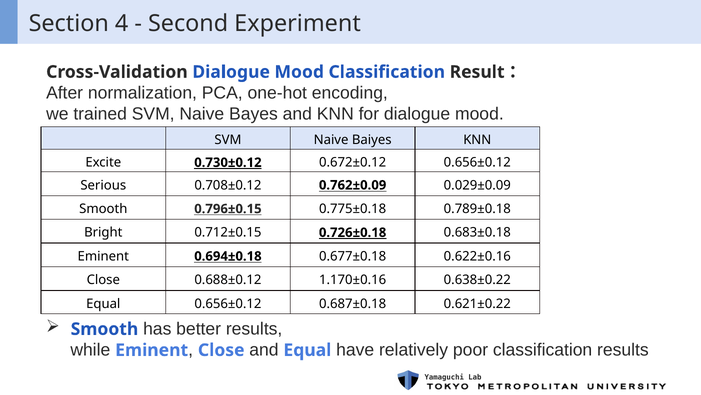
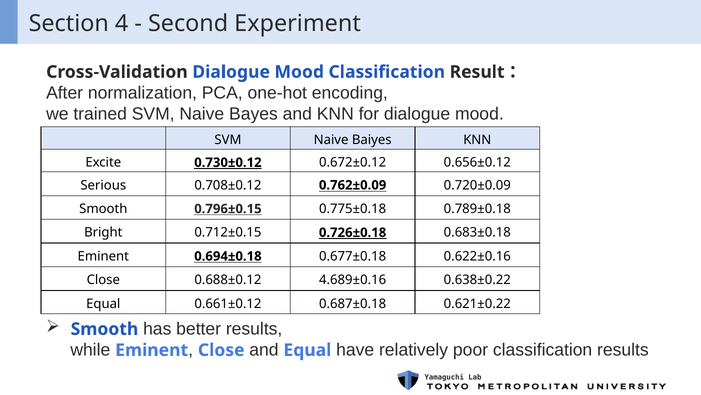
0.029±0.09: 0.029±0.09 -> 0.720±0.09
1.170±0.16: 1.170±0.16 -> 4.689±0.16
Equal 0.656±0.12: 0.656±0.12 -> 0.661±0.12
